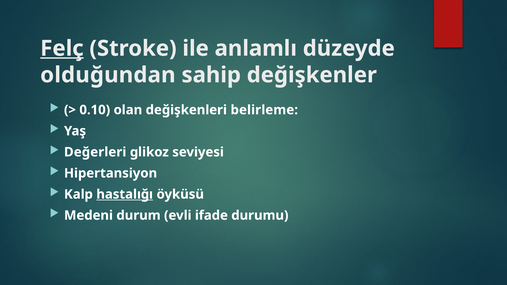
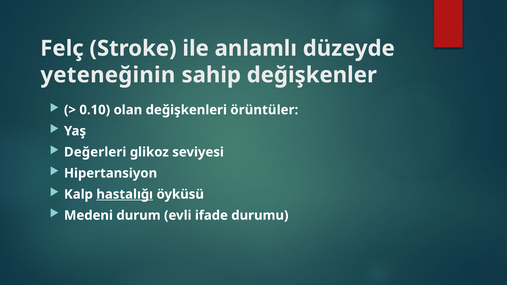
Felç underline: present -> none
olduğundan: olduğundan -> yeteneğinin
belirleme: belirleme -> örüntüler
